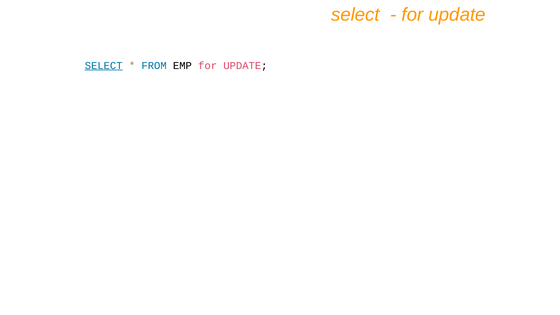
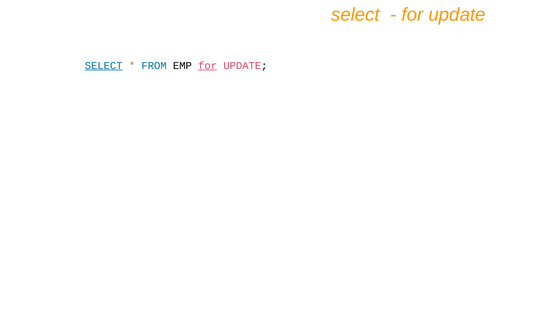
for at (208, 66) underline: none -> present
